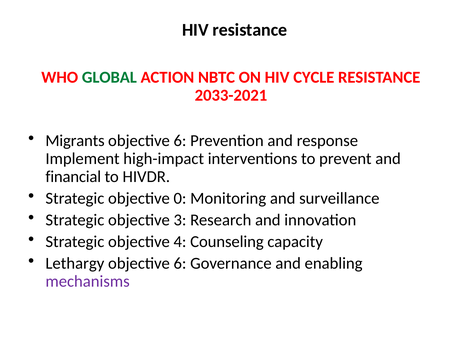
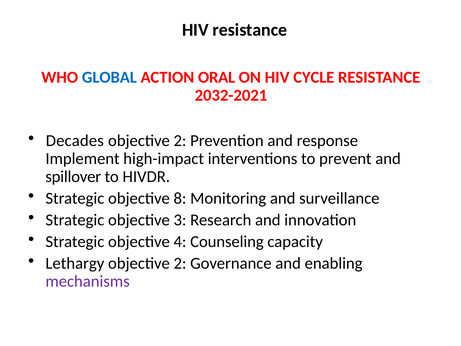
GLOBAL colour: green -> blue
NBTC: NBTC -> ORAL
2033-2021: 2033-2021 -> 2032-2021
Migrants: Migrants -> Decades
6 at (180, 141): 6 -> 2
financial: financial -> spillover
0: 0 -> 8
6 at (180, 263): 6 -> 2
